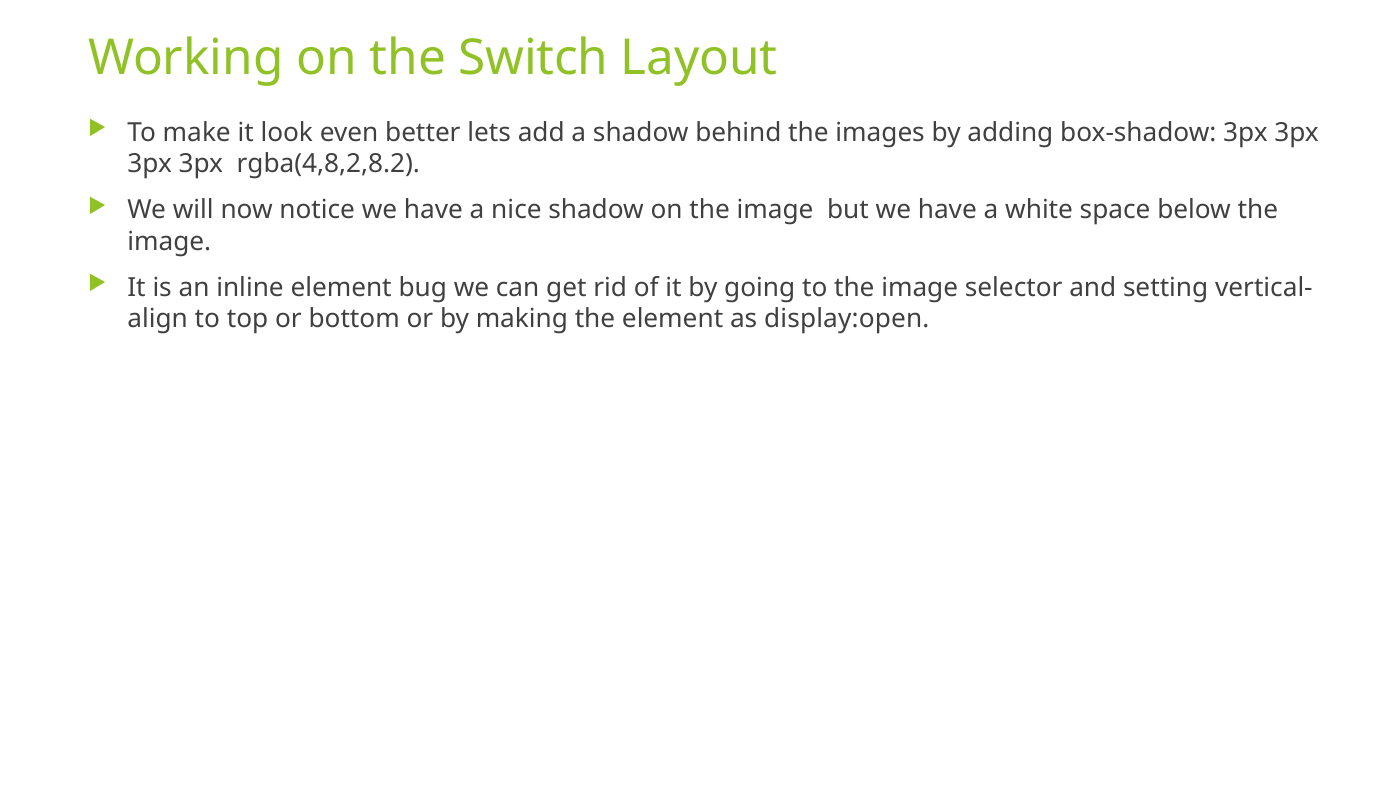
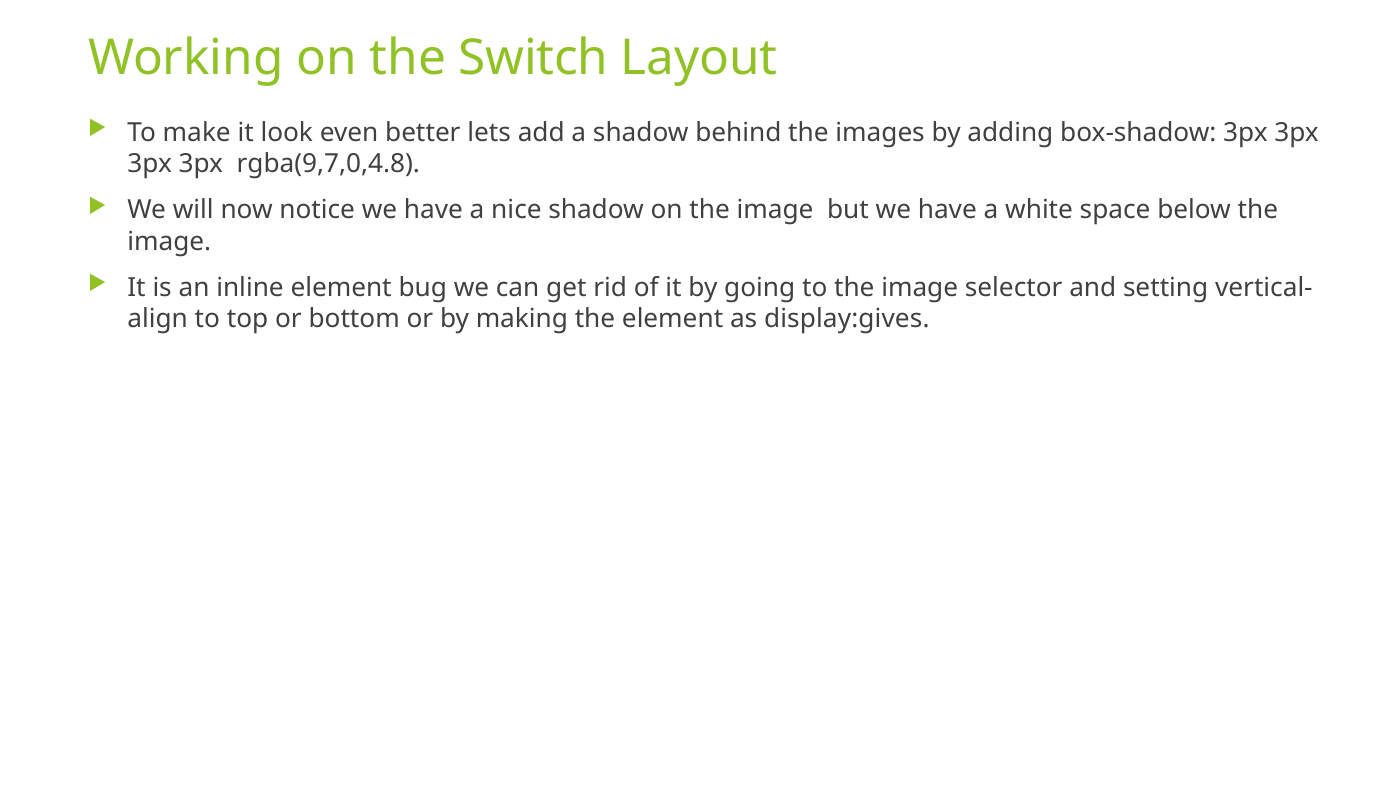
rgba(4,8,2,8.2: rgba(4,8,2,8.2 -> rgba(9,7,0,4.8
display:open: display:open -> display:gives
